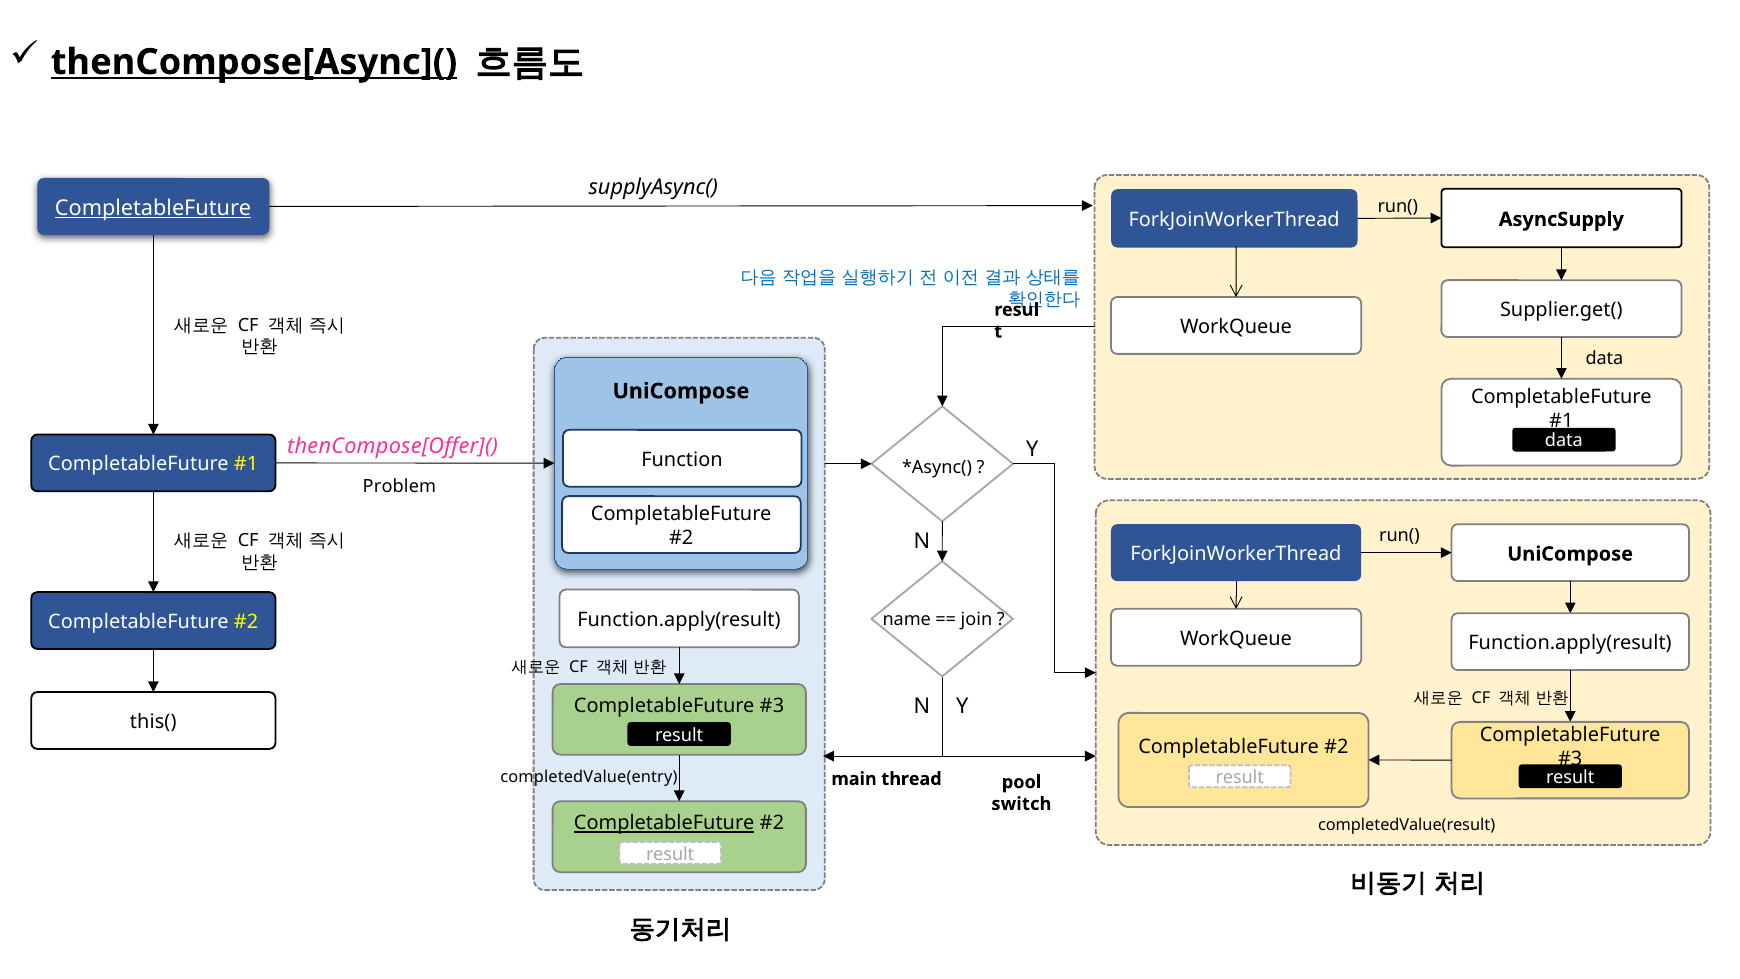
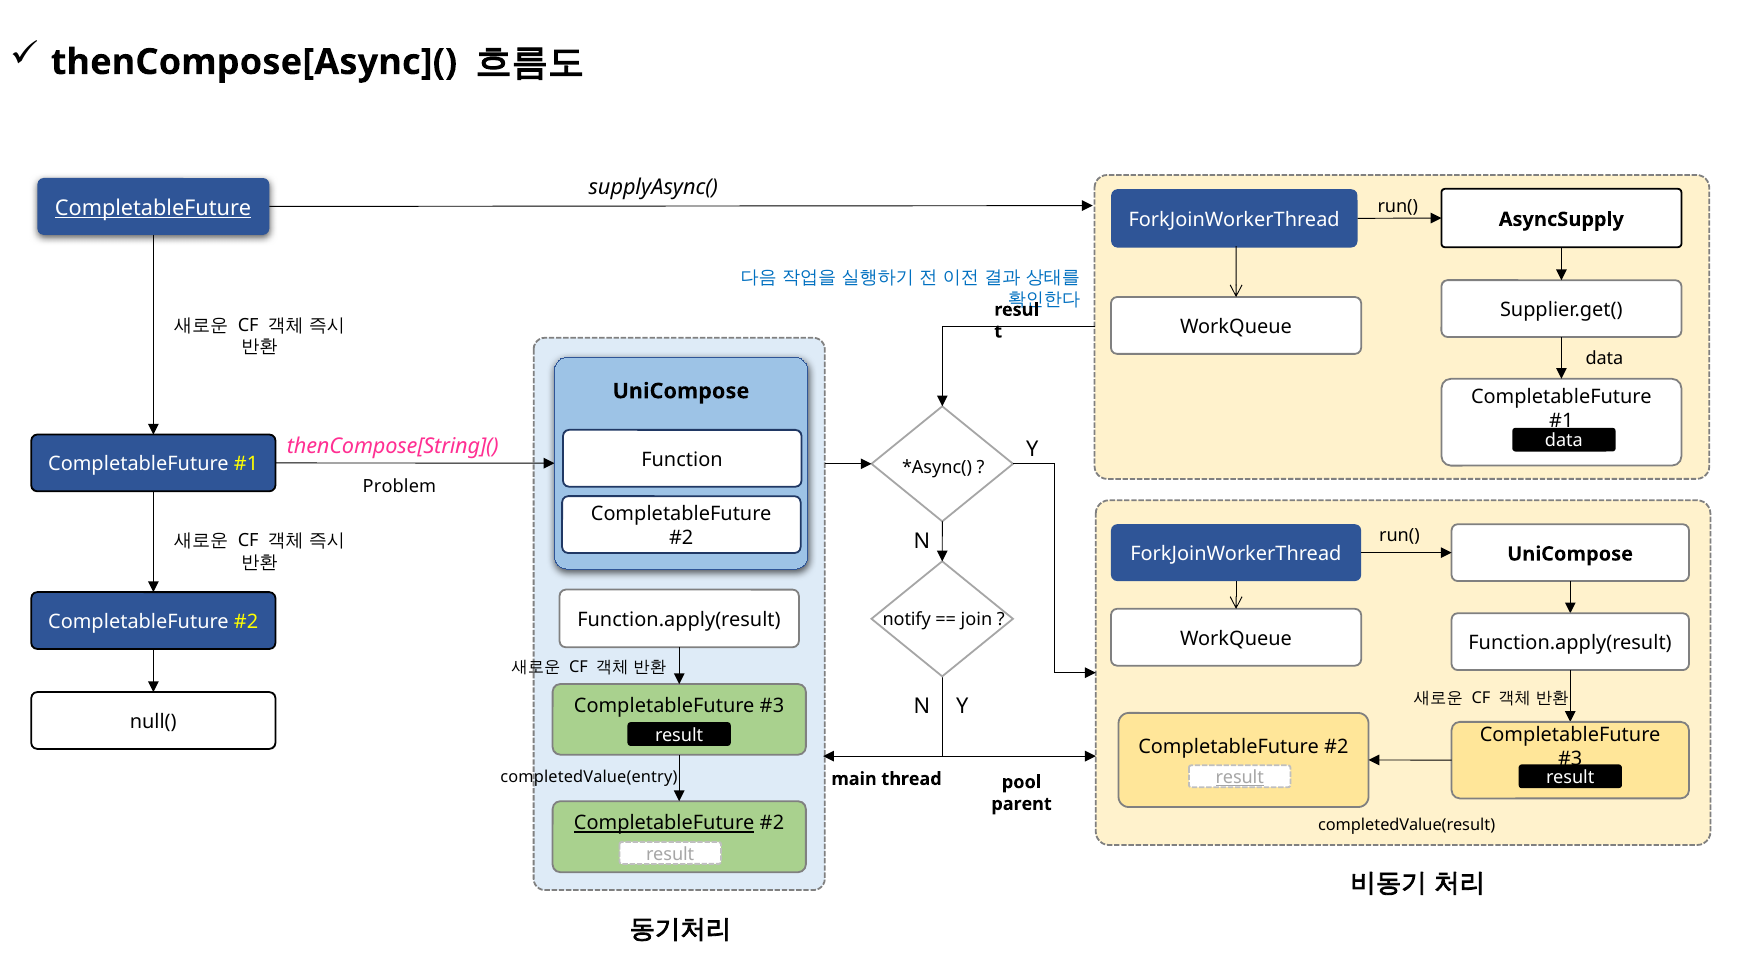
thenCompose[Async]( underline: present -> none
thenCompose[Offer](: thenCompose[Offer]( -> thenCompose[String](
name: name -> notify
this(: this( -> null(
result at (1240, 777) underline: none -> present
switch: switch -> parent
